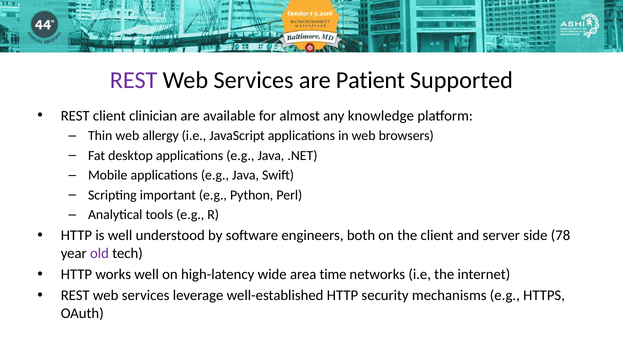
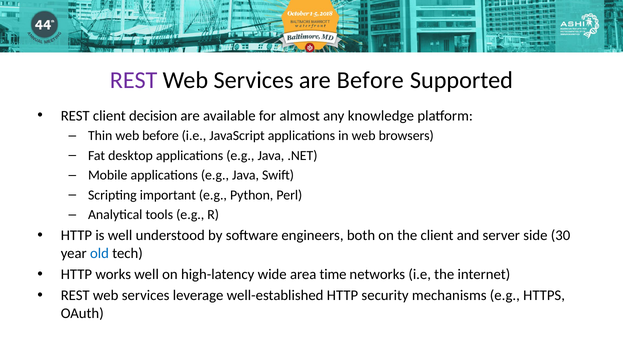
are Patient: Patient -> Before
clinician: clinician -> decision
web allergy: allergy -> before
78: 78 -> 30
old colour: purple -> blue
